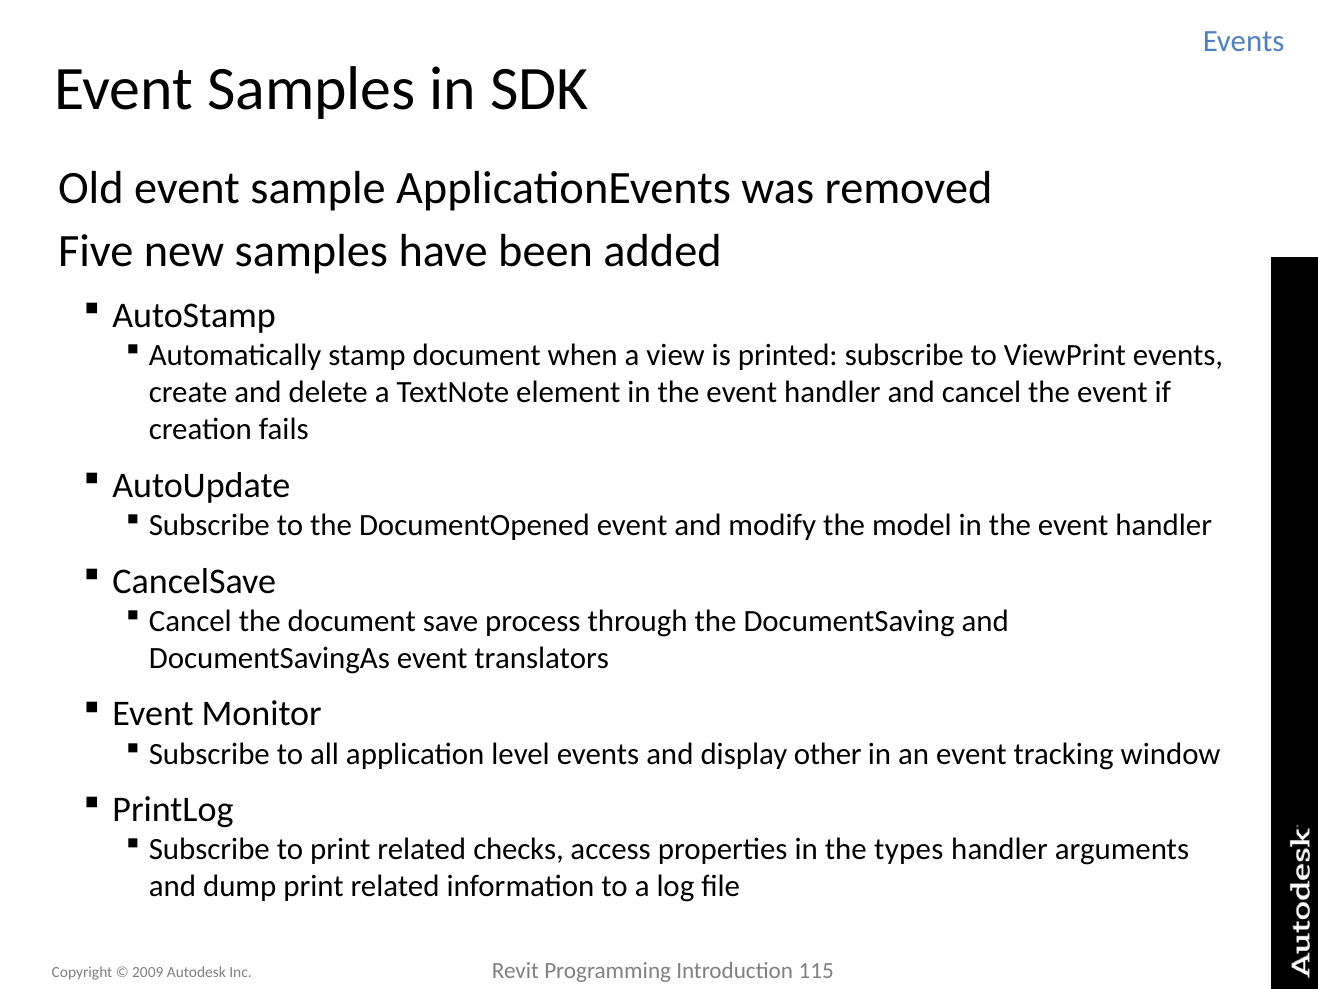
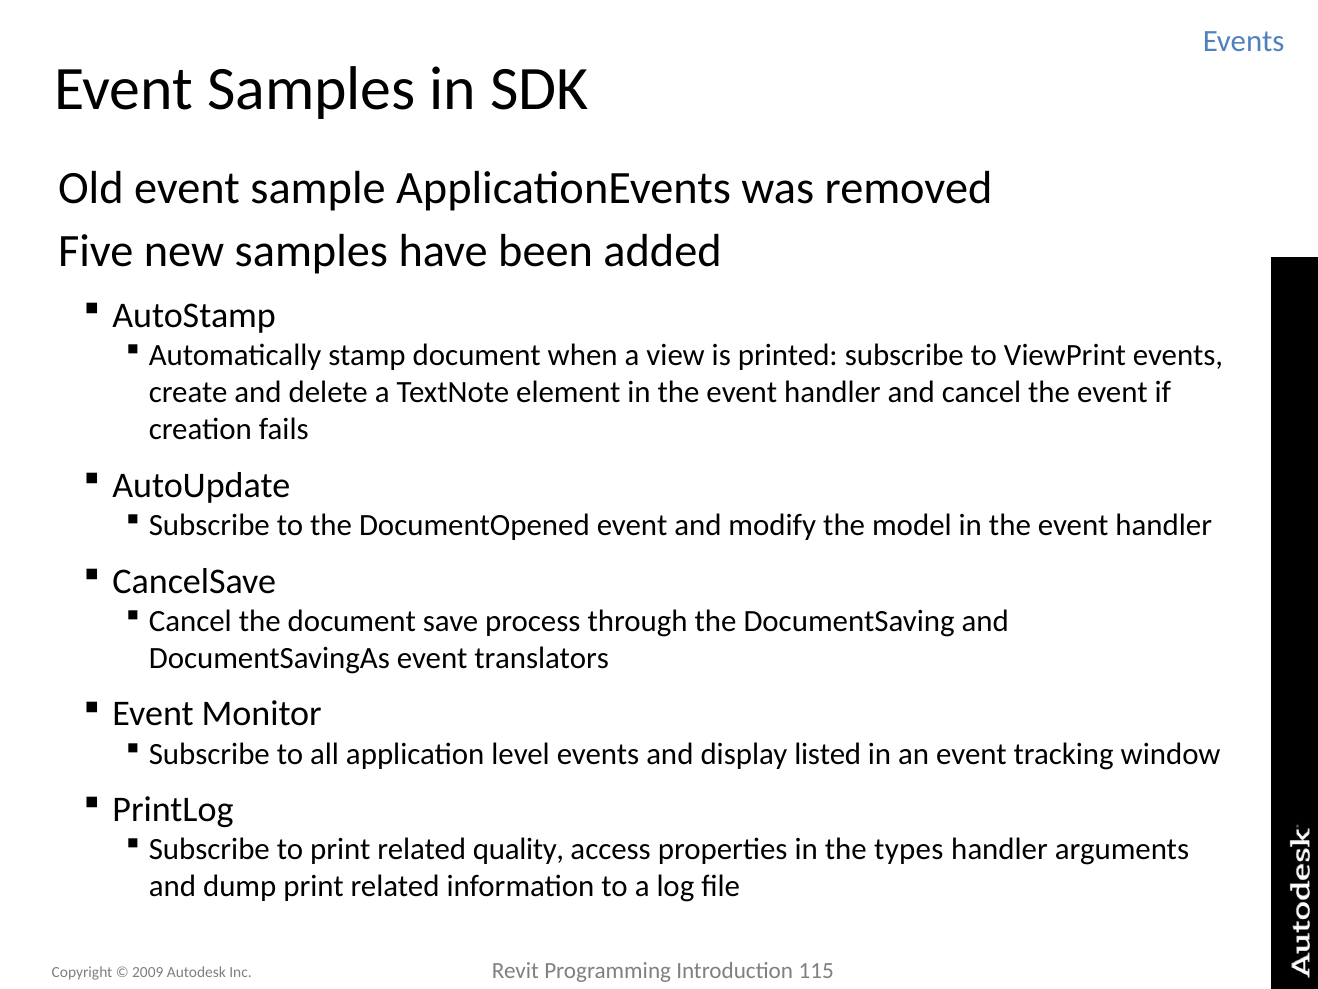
other: other -> listed
checks: checks -> quality
